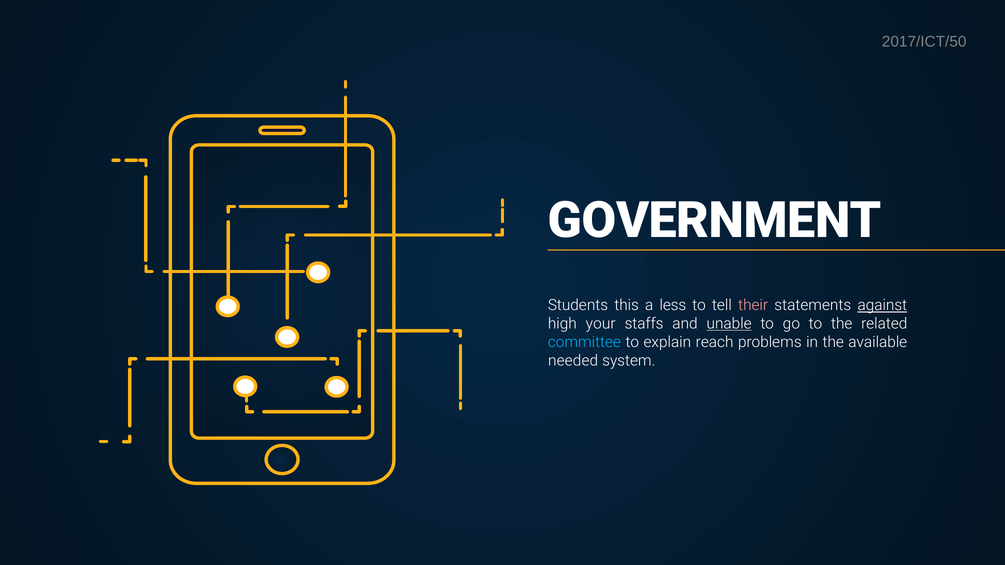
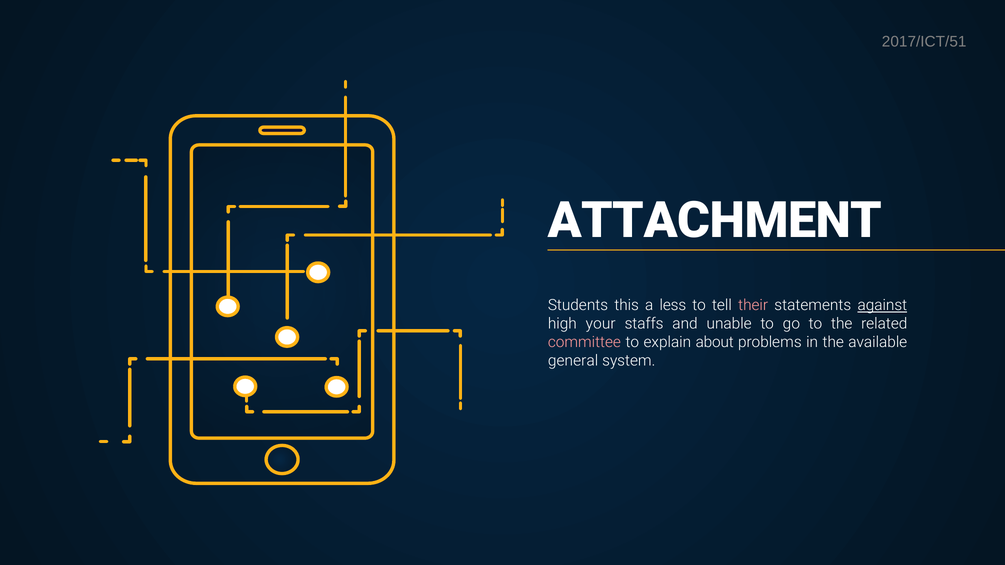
2017/ICT/50: 2017/ICT/50 -> 2017/ICT/51
GOVERNMENT: GOVERNMENT -> ATTACHMENT
unable underline: present -> none
committee colour: light blue -> pink
reach: reach -> about
needed: needed -> general
